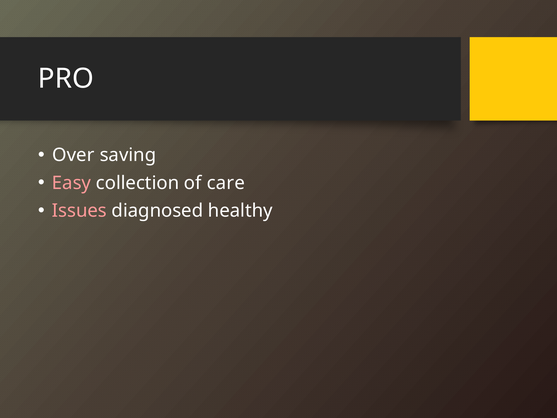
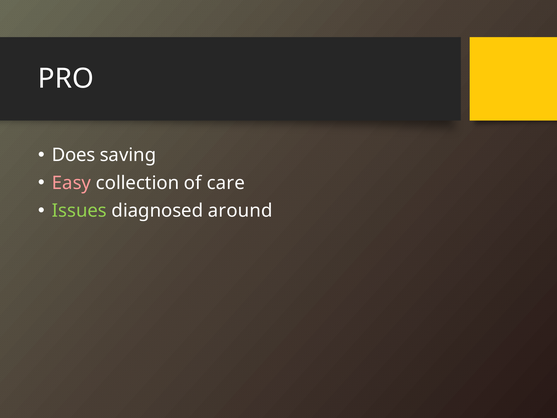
Over: Over -> Does
Issues colour: pink -> light green
healthy: healthy -> around
